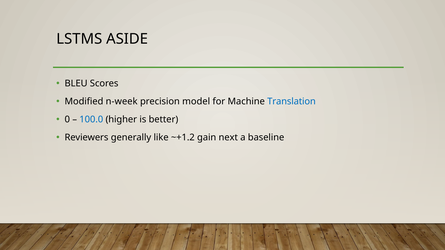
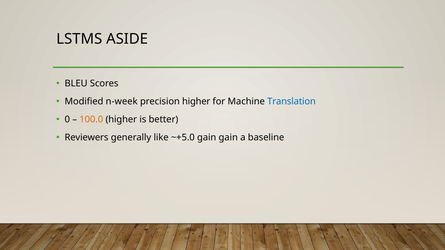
precision model: model -> higher
100.0 colour: blue -> orange
~+1.2: ~+1.2 -> ~+5.0
gain next: next -> gain
